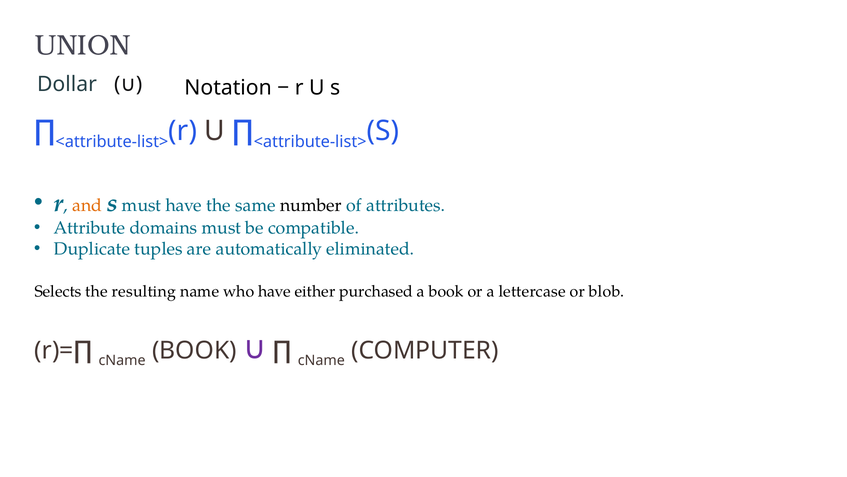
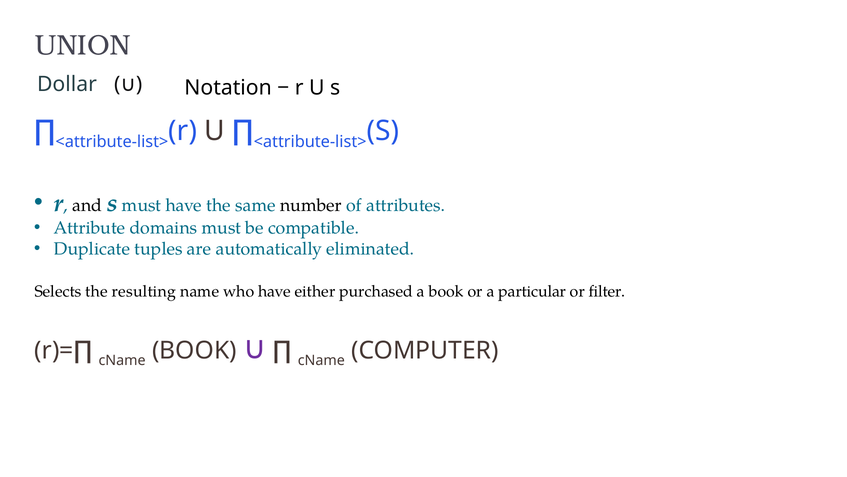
and colour: orange -> black
lettercase: lettercase -> particular
blob: blob -> filter
